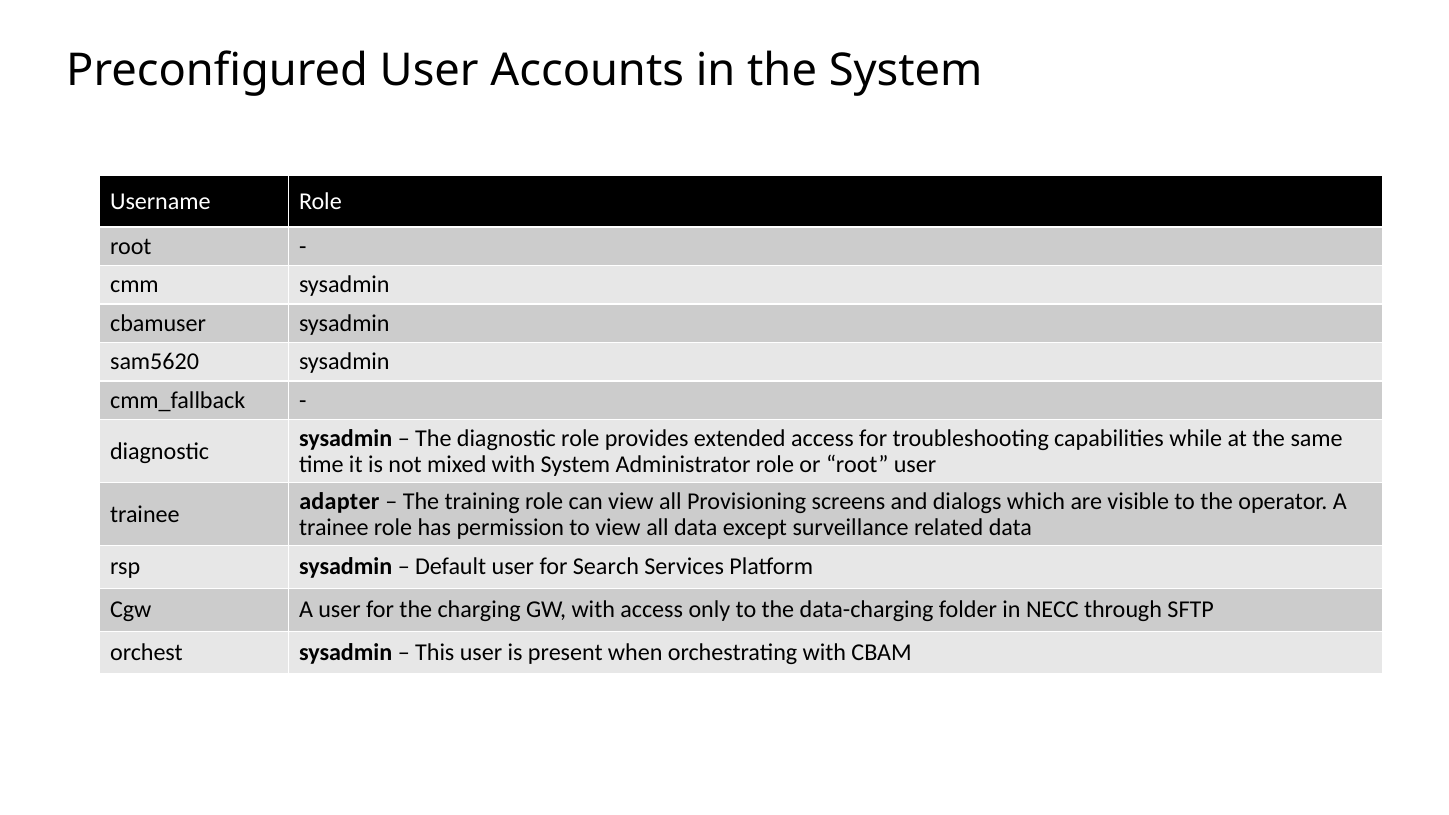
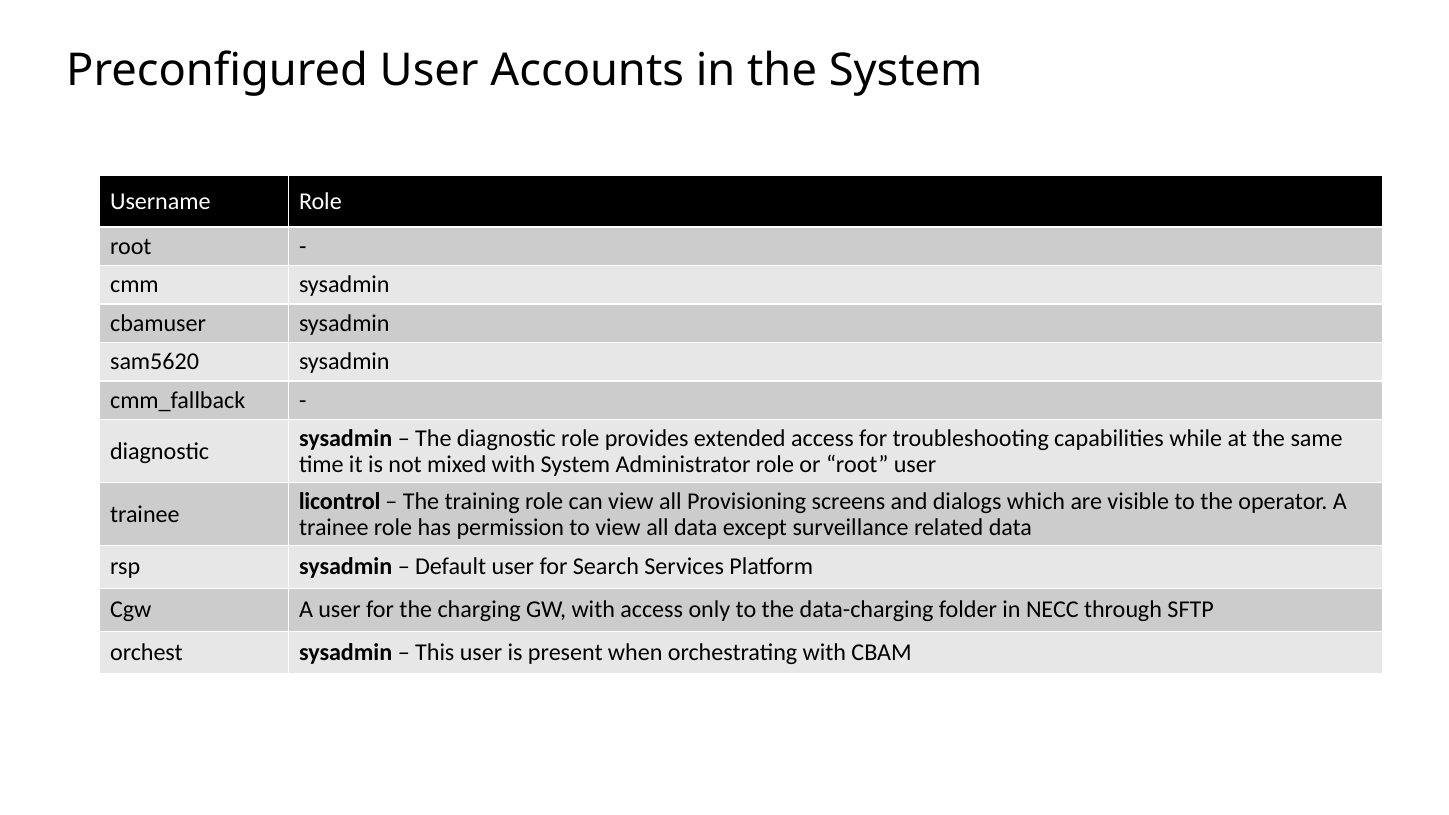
adapter: adapter -> licontrol
